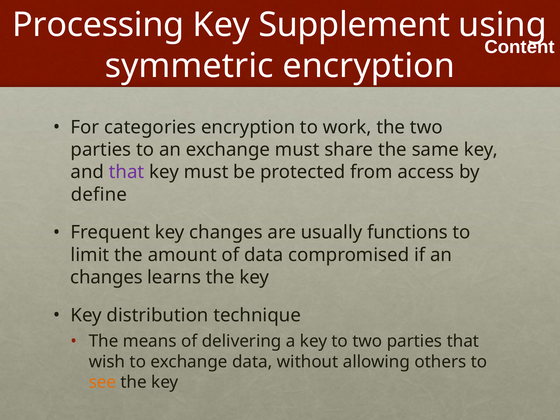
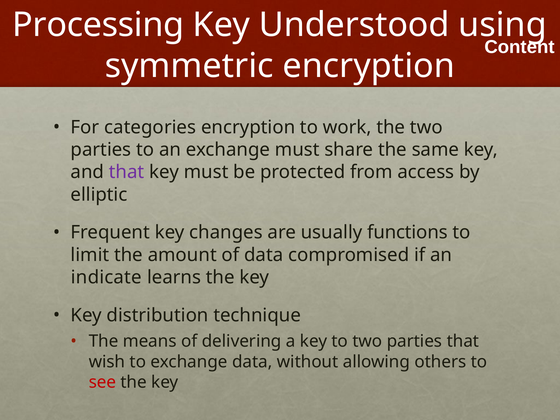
Supplement: Supplement -> Understood
define: define -> elliptic
changes at (107, 277): changes -> indicate
see colour: orange -> red
